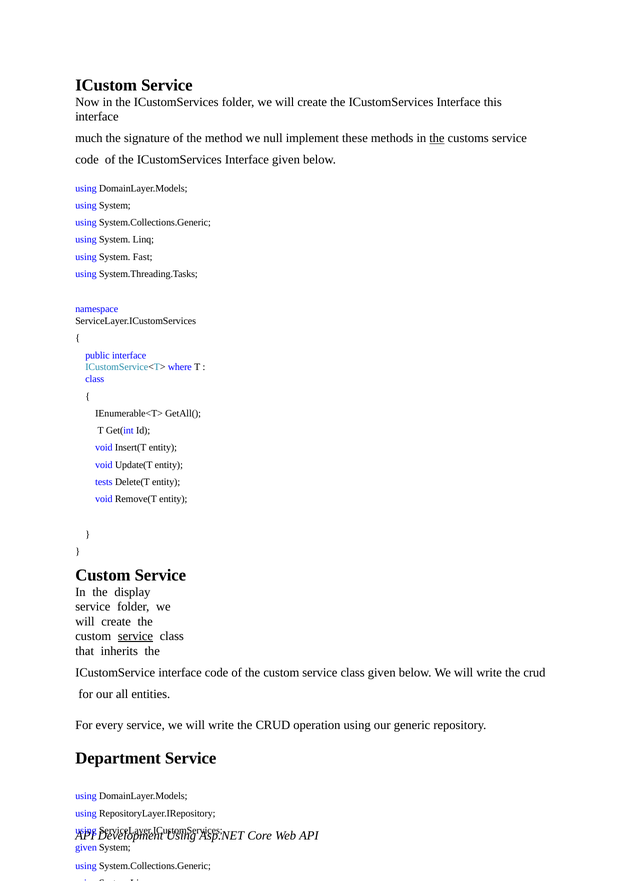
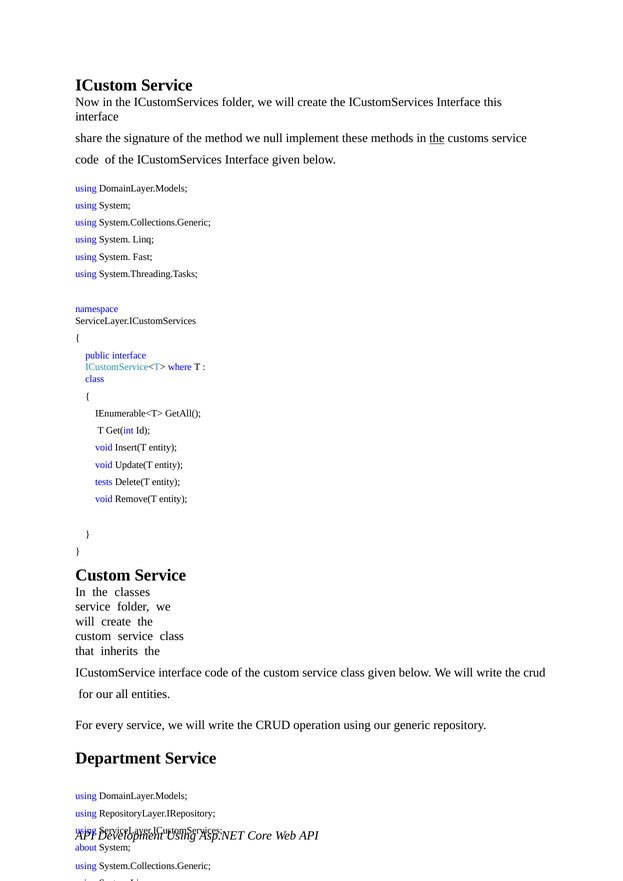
much: much -> share
display: display -> classes
service at (135, 636) underline: present -> none
given at (86, 847): given -> about
